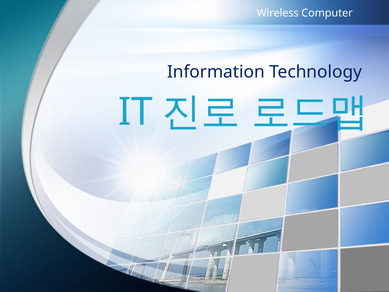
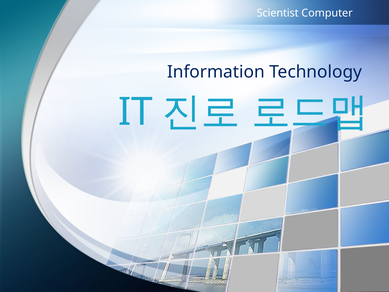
Wireless: Wireless -> Scientist
